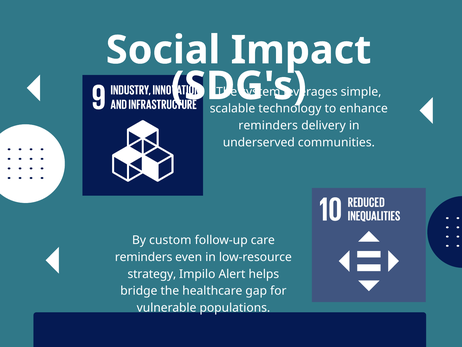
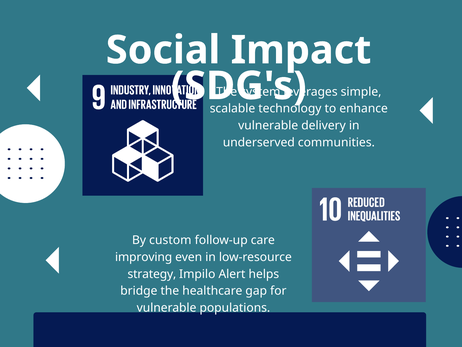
reminders at (268, 125): reminders -> vulnerable
reminders at (144, 257): reminders -> improving
